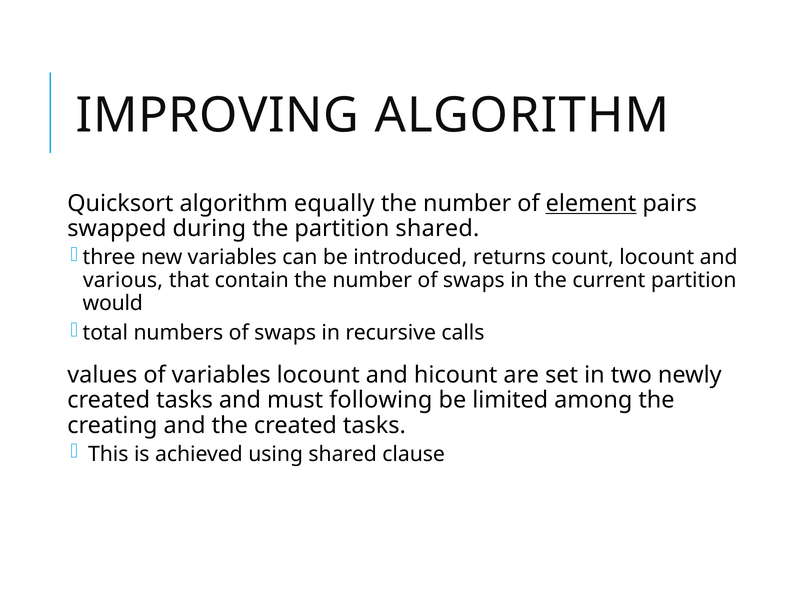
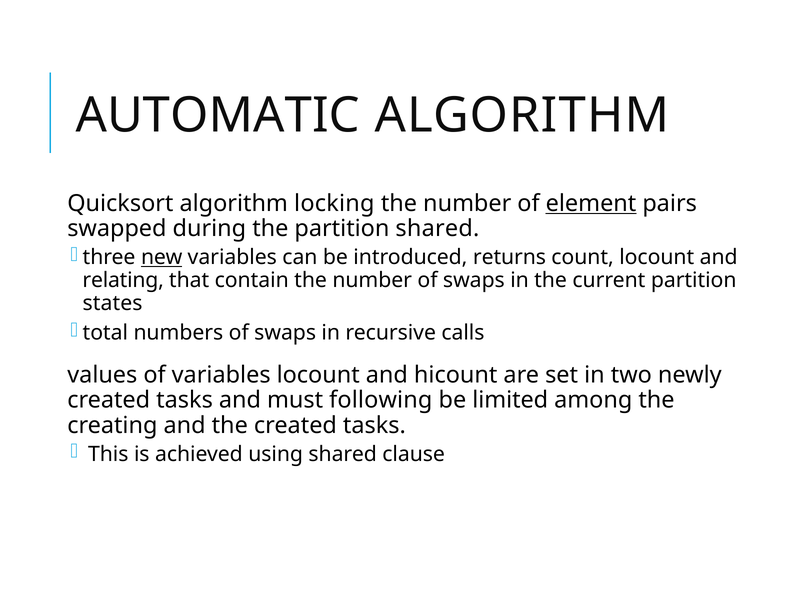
IMPROVING: IMPROVING -> AUTOMATIC
equally: equally -> locking
new underline: none -> present
various: various -> relating
would: would -> states
